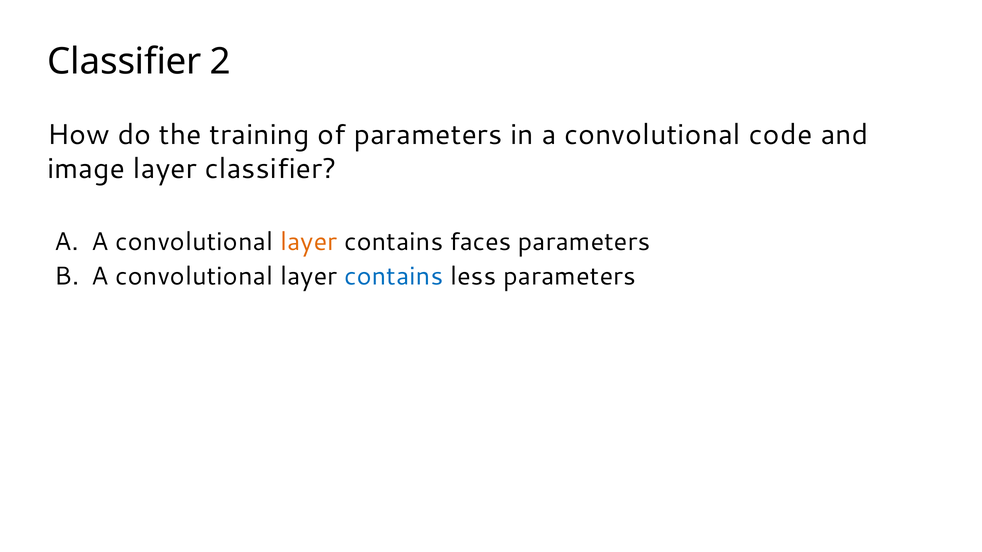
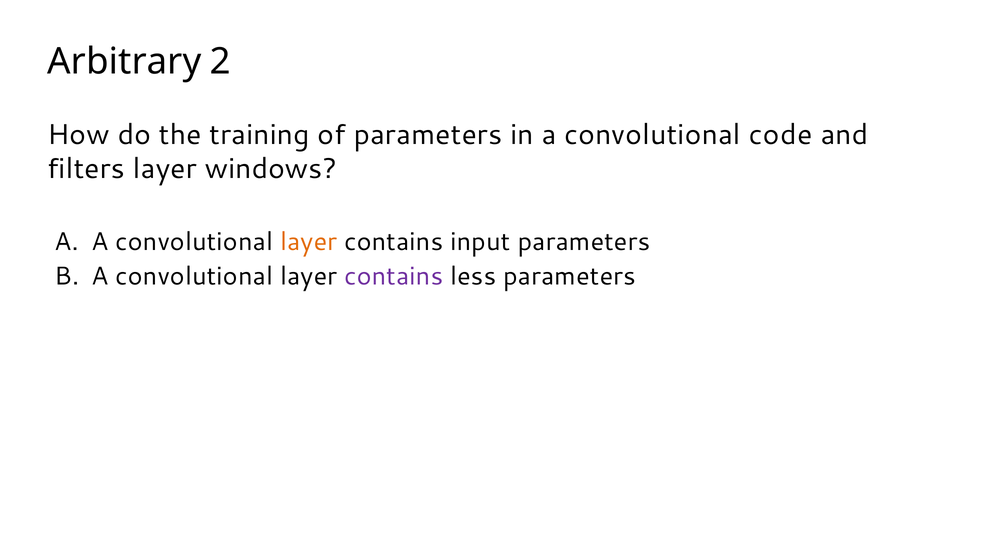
Classifier at (124, 61): Classifier -> Arbitrary
image: image -> filters
layer classifier: classifier -> windows
faces: faces -> input
contains at (394, 276) colour: blue -> purple
